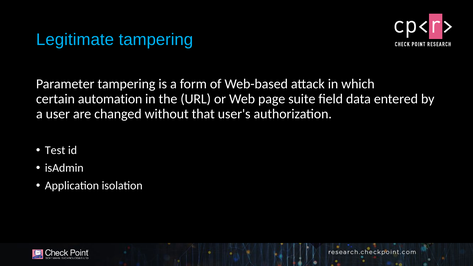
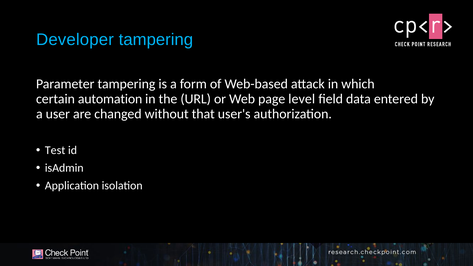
Legitimate: Legitimate -> Developer
suite: suite -> level
